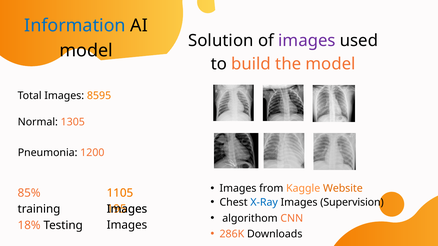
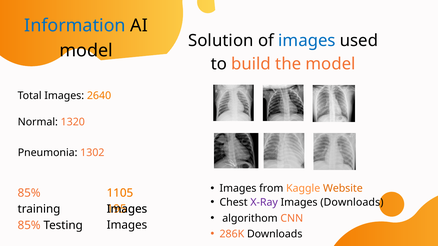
images at (307, 41) colour: purple -> blue
8595: 8595 -> 2640
1305: 1305 -> 1320
1200: 1200 -> 1302
X-Ray colour: blue -> purple
Images Supervision: Supervision -> Downloads
18% at (29, 226): 18% -> 85%
